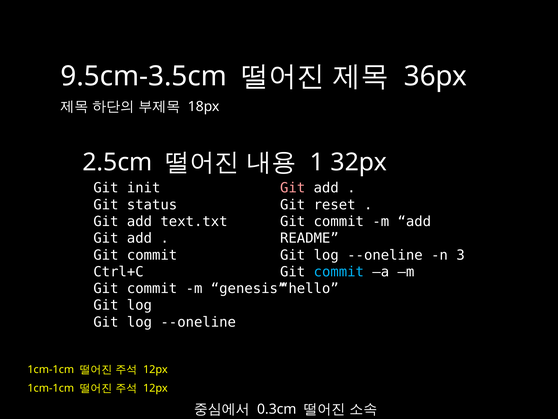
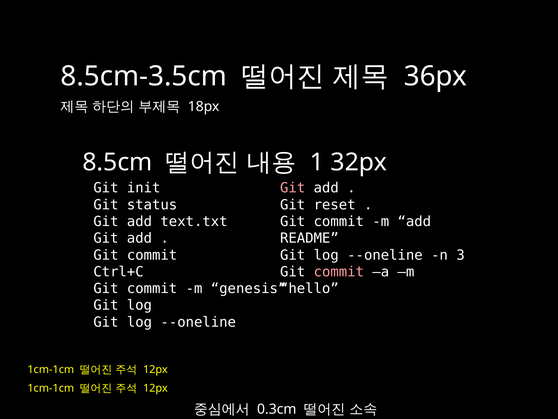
9.5cm-3.5cm: 9.5cm-3.5cm -> 8.5cm-3.5cm
2.5cm: 2.5cm -> 8.5cm
commit at (339, 272) colour: light blue -> pink
